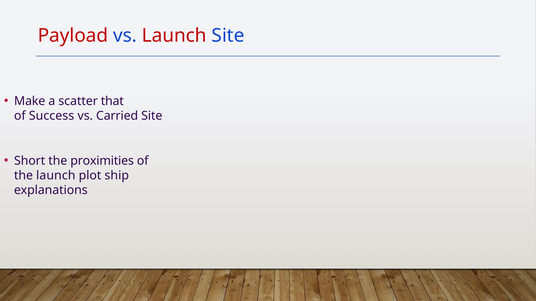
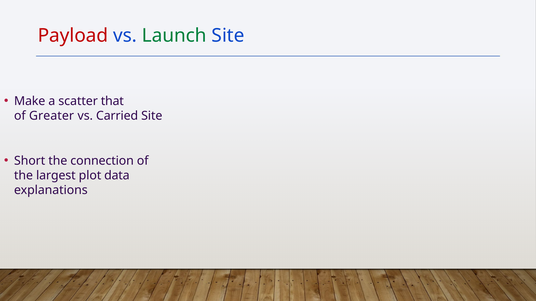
Launch at (174, 36) colour: red -> green
Success: Success -> Greater
proximities: proximities -> connection
the launch: launch -> largest
ship: ship -> data
